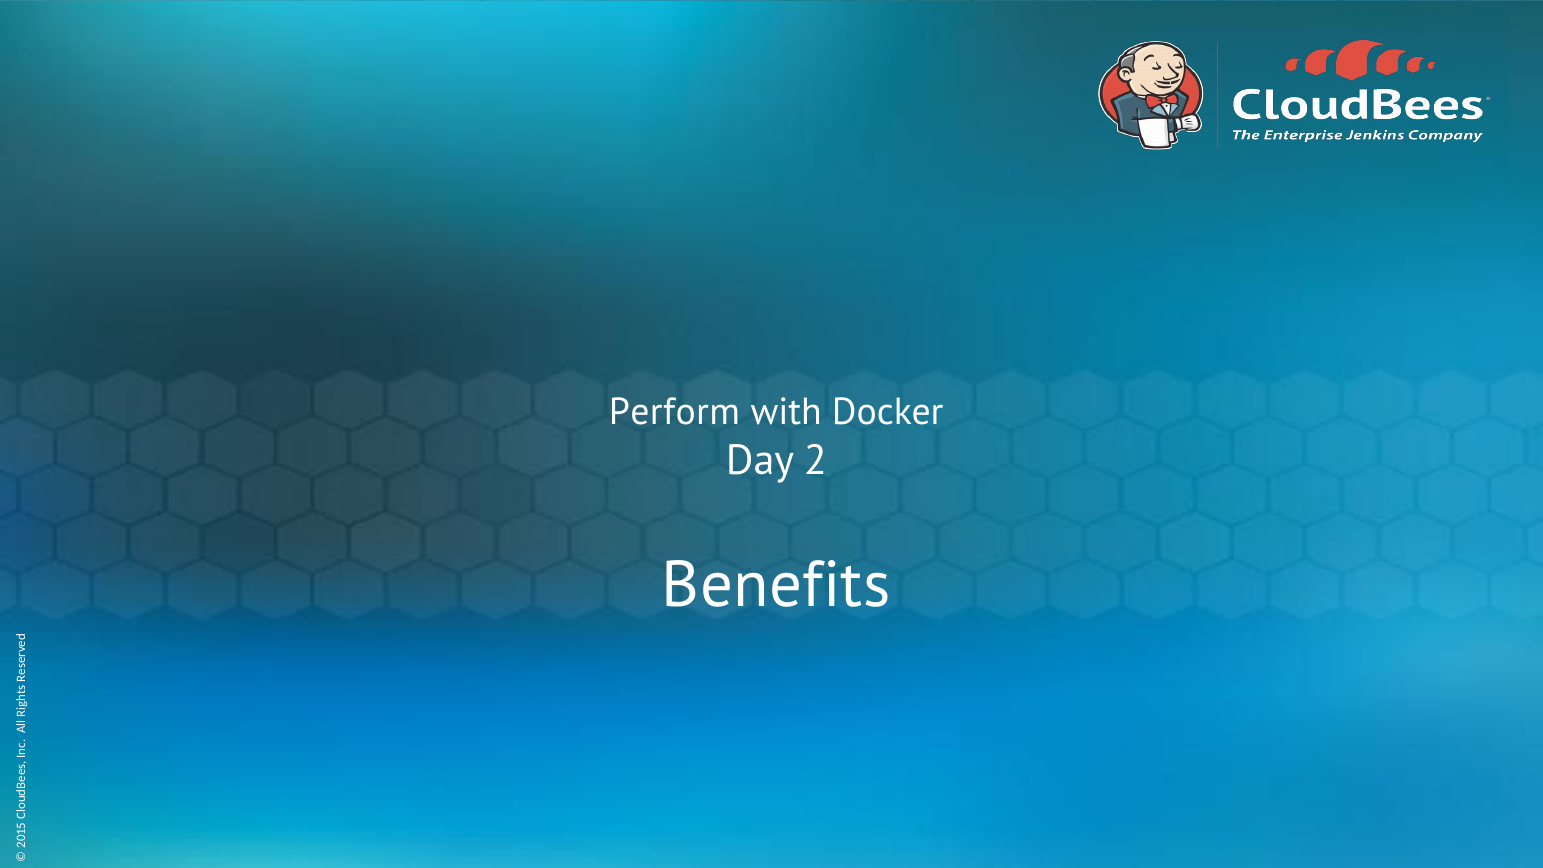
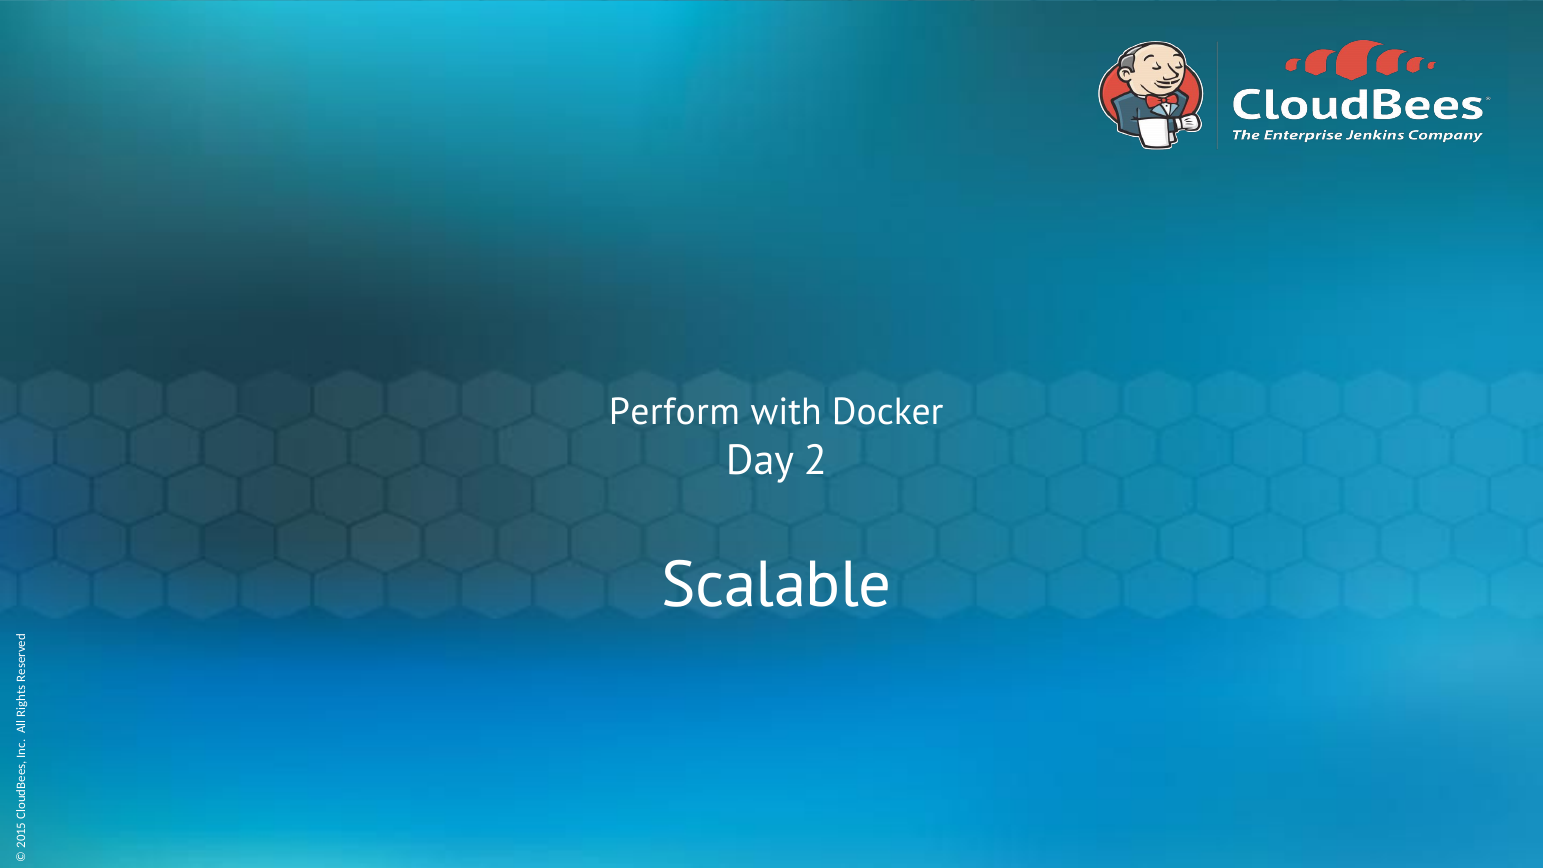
Benefits: Benefits -> Scalable
